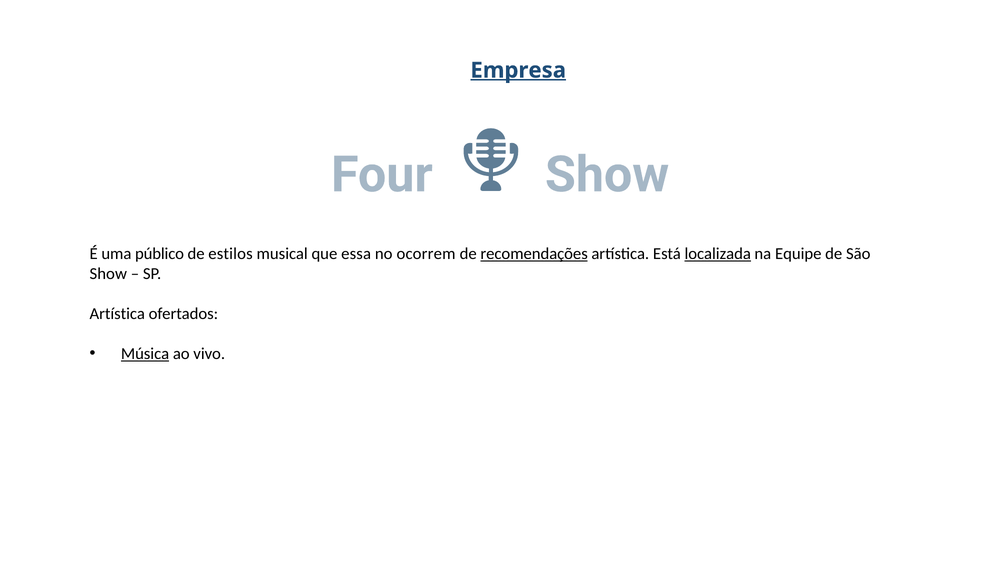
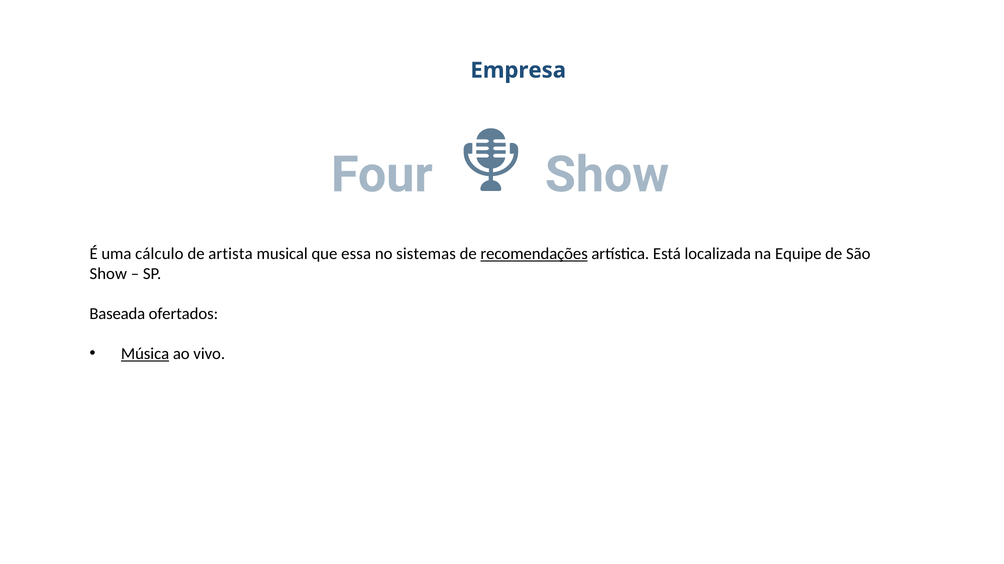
Empresa underline: present -> none
público: público -> cálculo
estilos: estilos -> artista
ocorrem: ocorrem -> sistemas
localizada underline: present -> none
Artística at (117, 314): Artística -> Baseada
